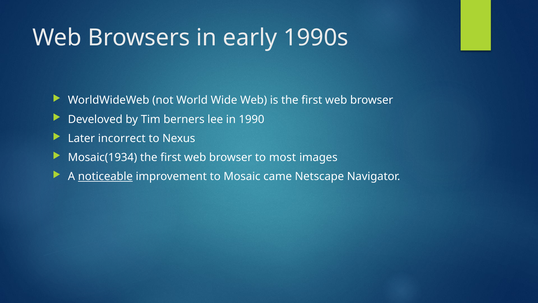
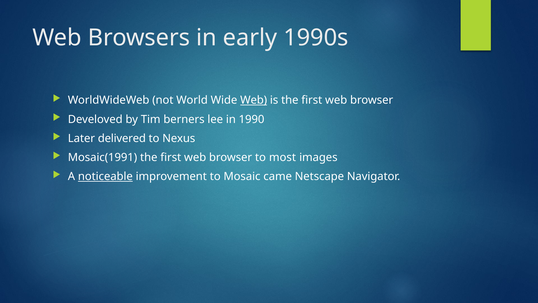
Web at (254, 100) underline: none -> present
incorrect: incorrect -> delivered
Mosaic(1934: Mosaic(1934 -> Mosaic(1991
